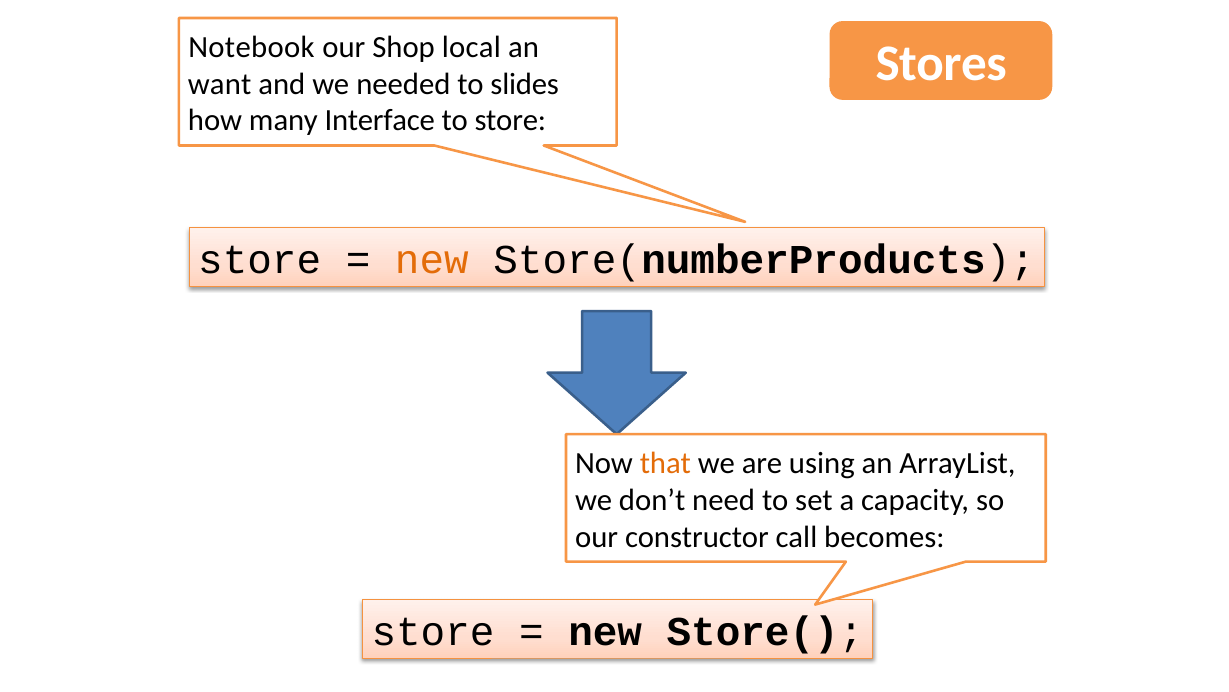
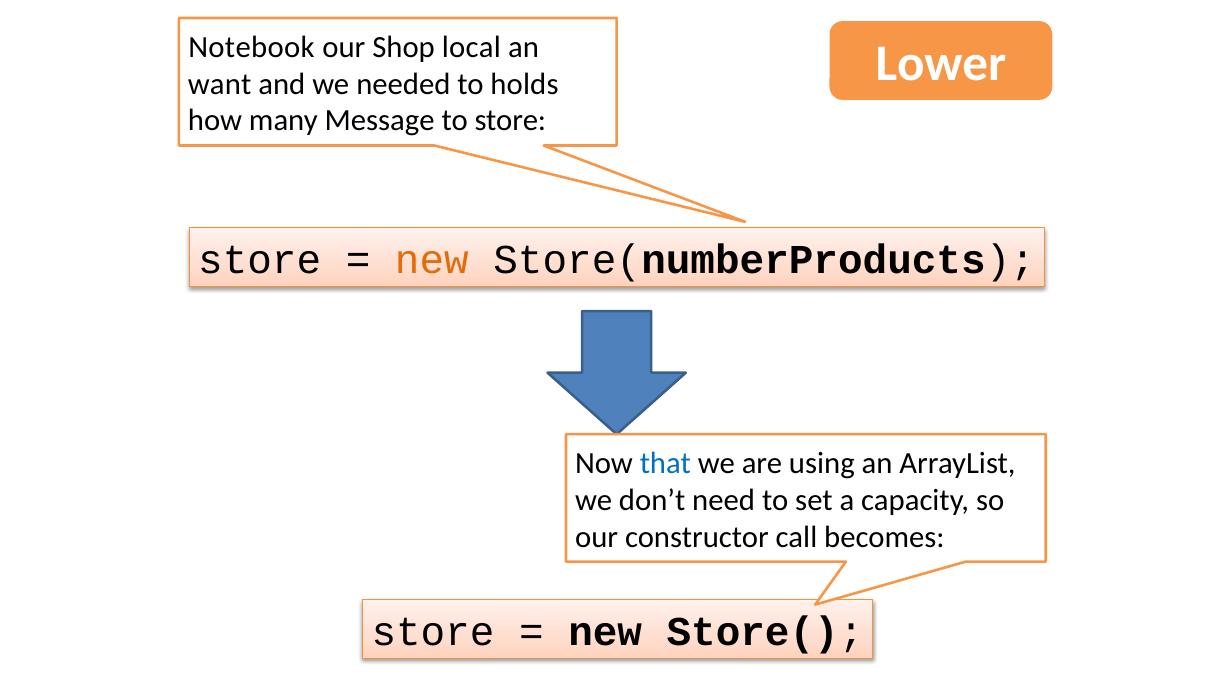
Stores: Stores -> Lower
slides: slides -> holds
Interface: Interface -> Message
that colour: orange -> blue
